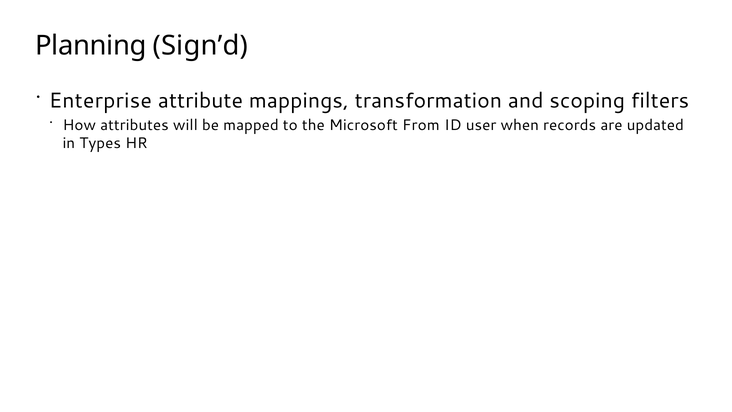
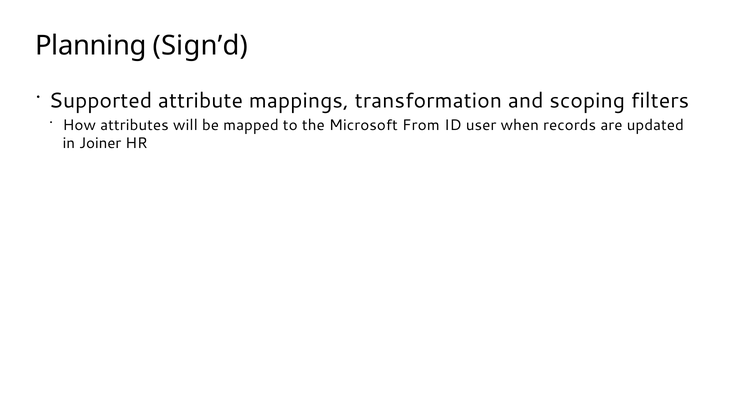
Enterprise: Enterprise -> Supported
Types: Types -> Joiner
